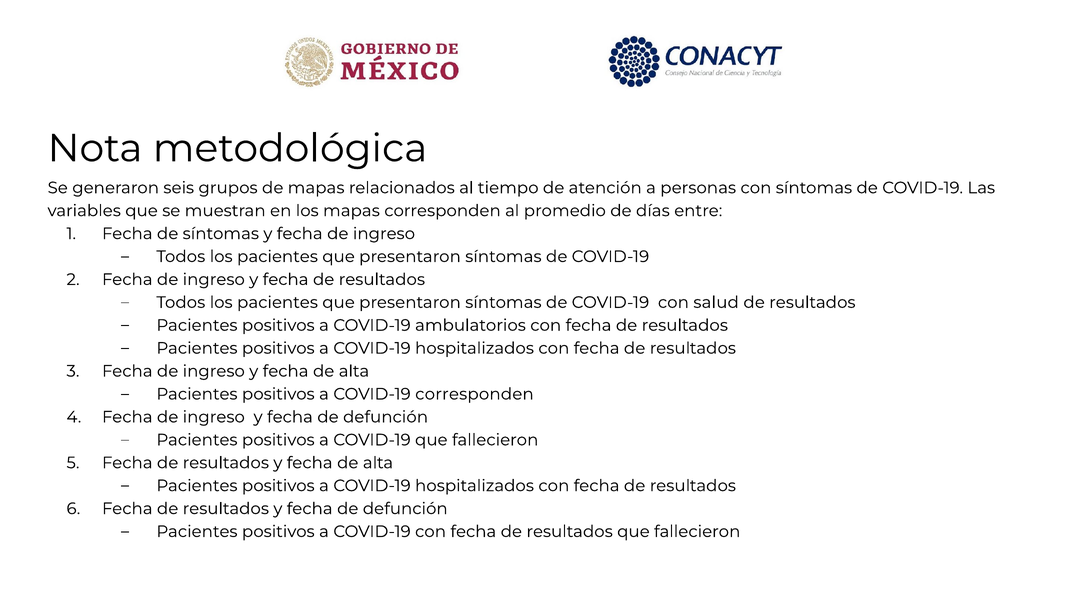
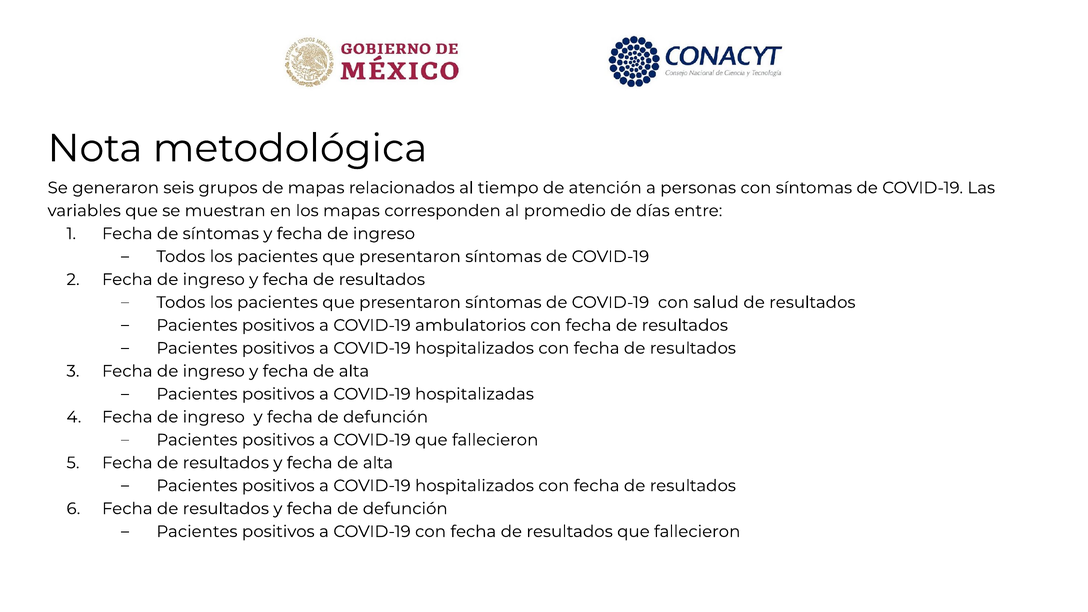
COVID-19 corresponden: corresponden -> hospitalizadas
